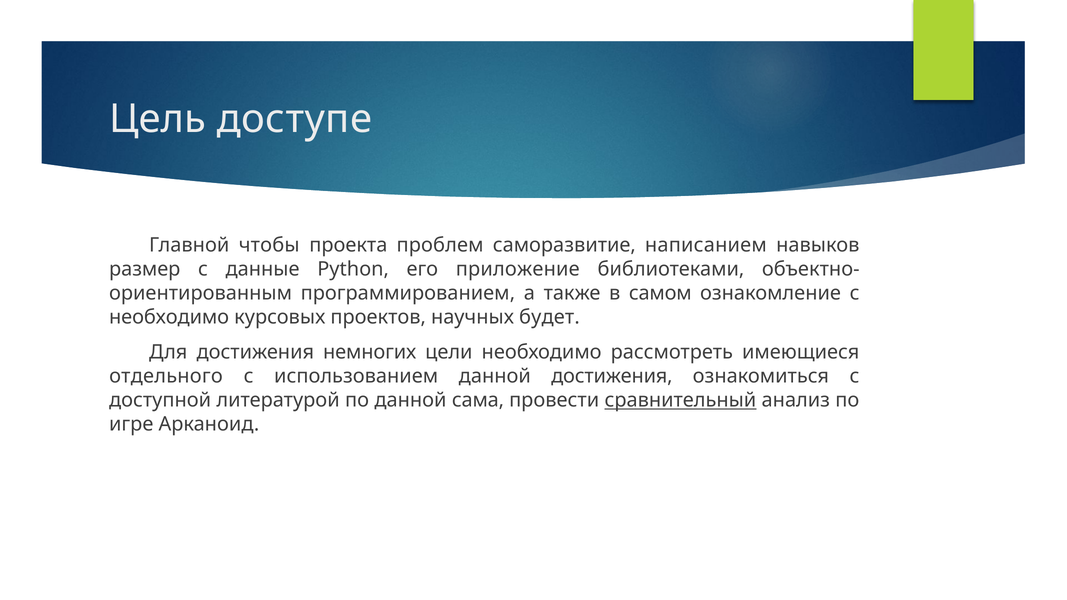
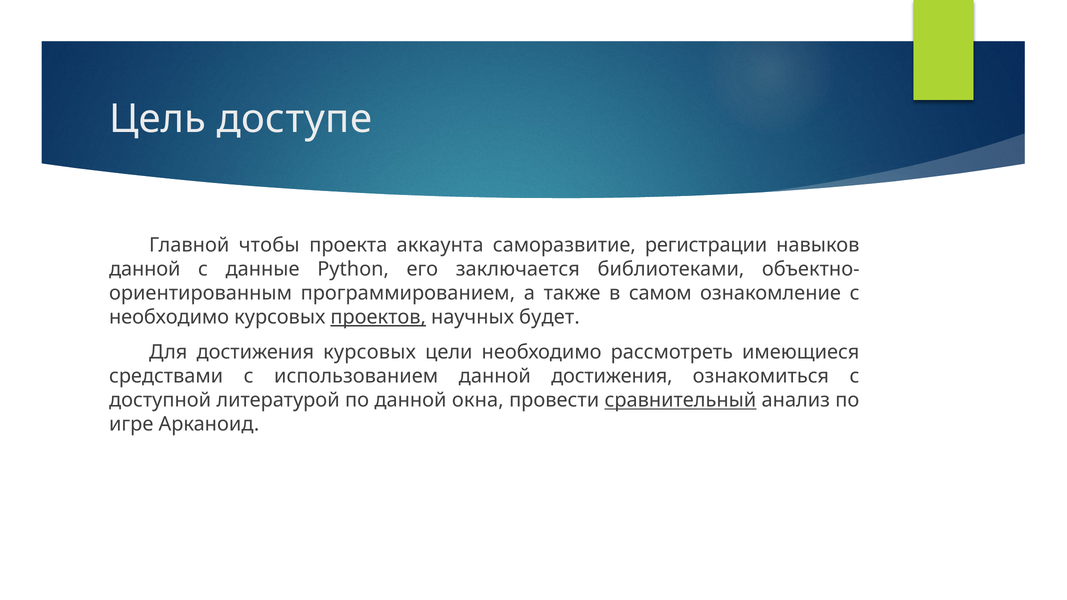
проблем: проблем -> аккаунта
написанием: написанием -> регистрации
размер at (145, 269): размер -> данной
приложение: приложение -> заключается
проектов underline: none -> present
достижения немногих: немногих -> курсовых
отдельного: отдельного -> средствами
сама: сама -> окна
